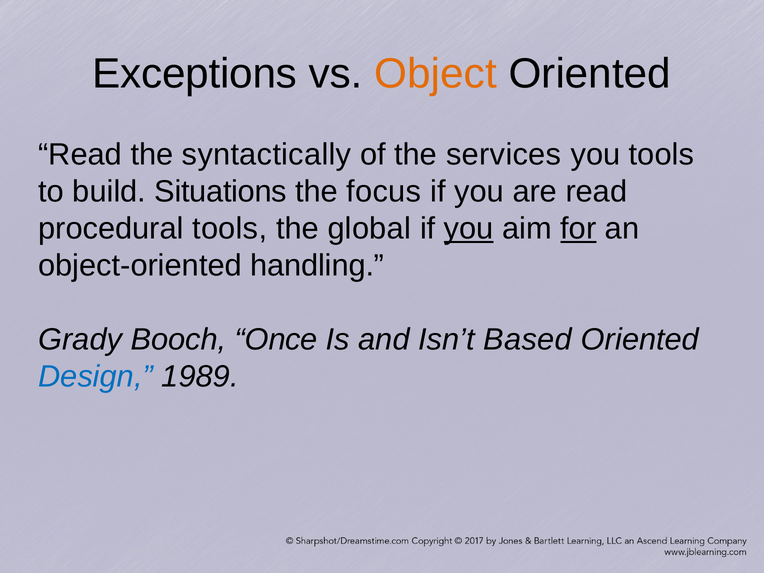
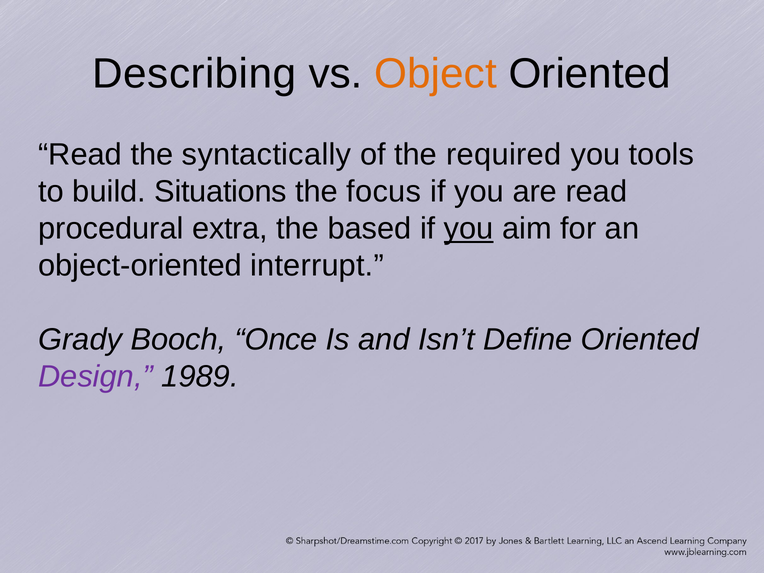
Exceptions: Exceptions -> Describing
services: services -> required
procedural tools: tools -> extra
global: global -> based
for underline: present -> none
handling: handling -> interrupt
Based: Based -> Define
Design colour: blue -> purple
